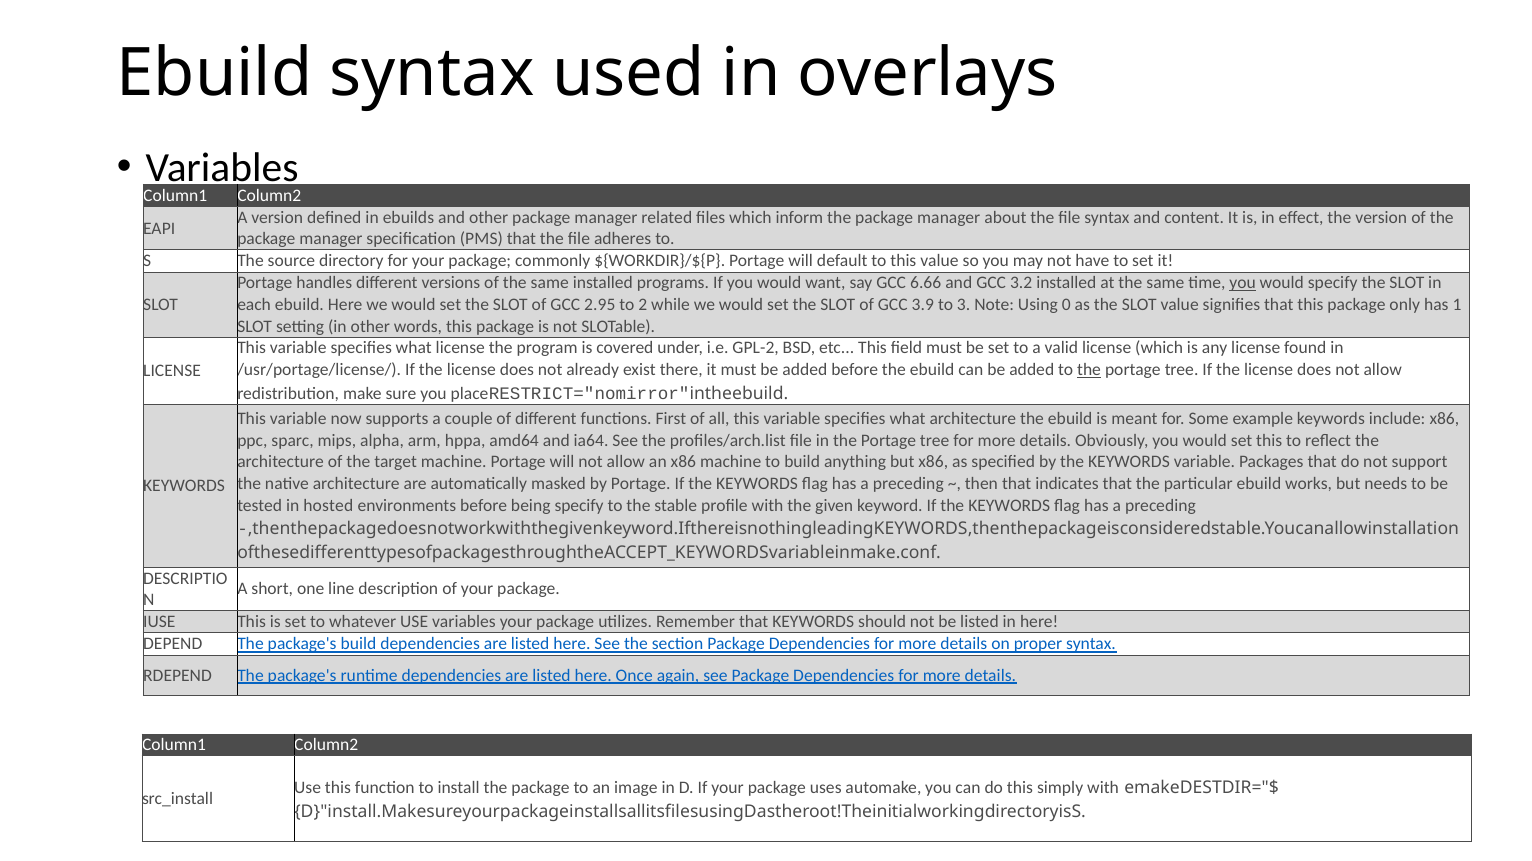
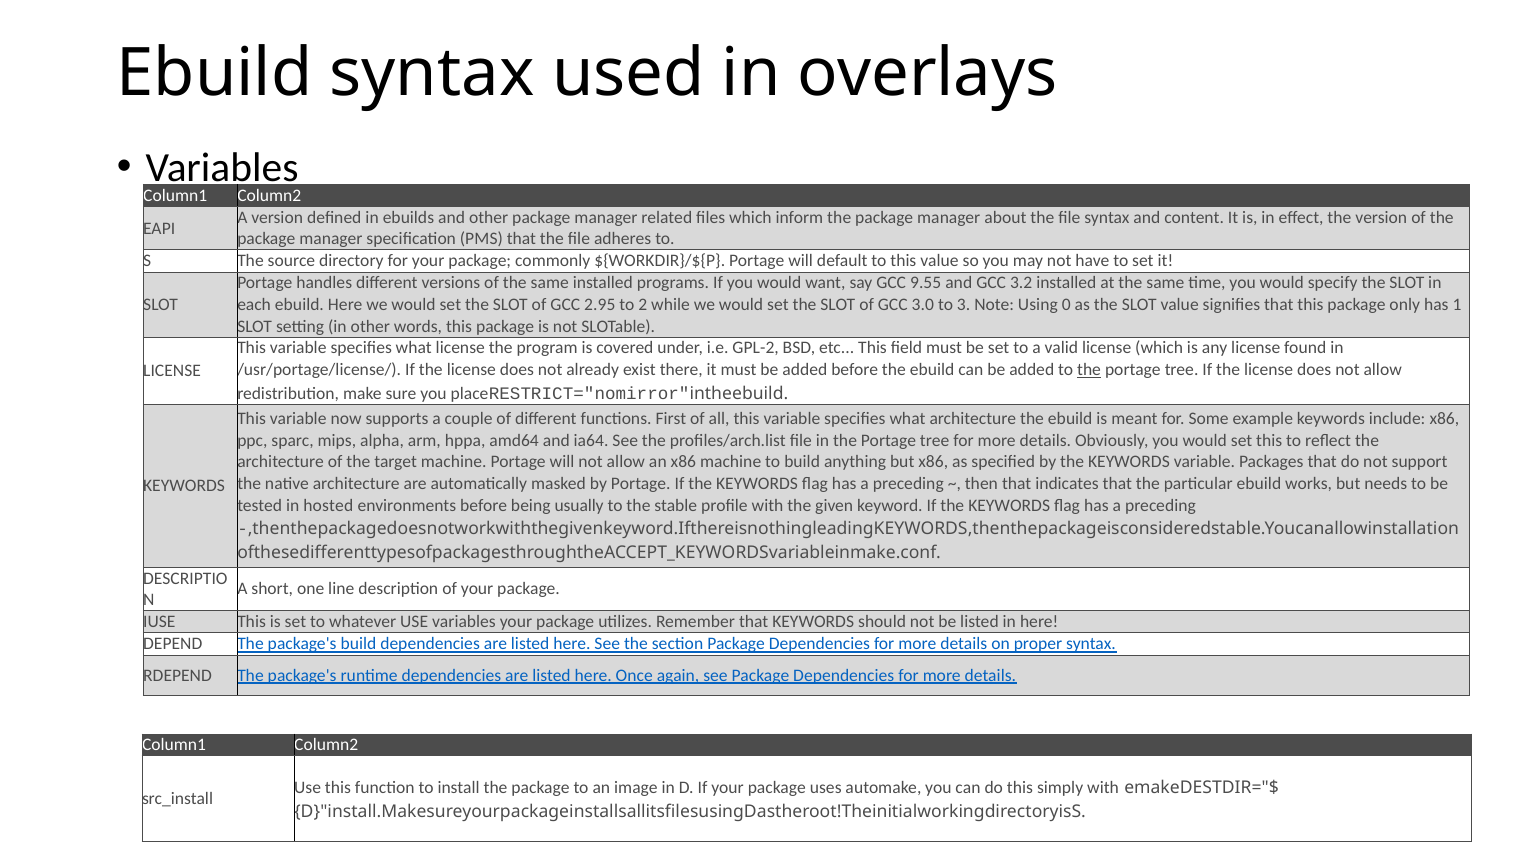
6.66: 6.66 -> 9.55
you at (1243, 283) underline: present -> none
3.9: 3.9 -> 3.0
being specify: specify -> usually
